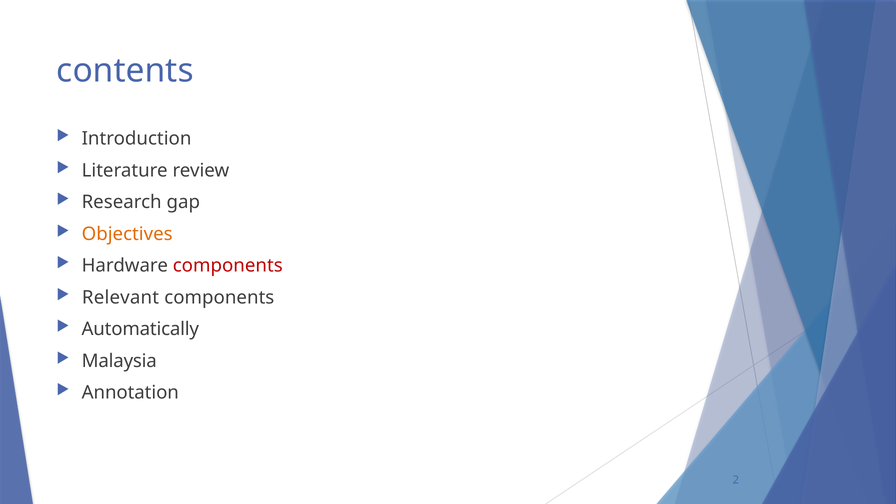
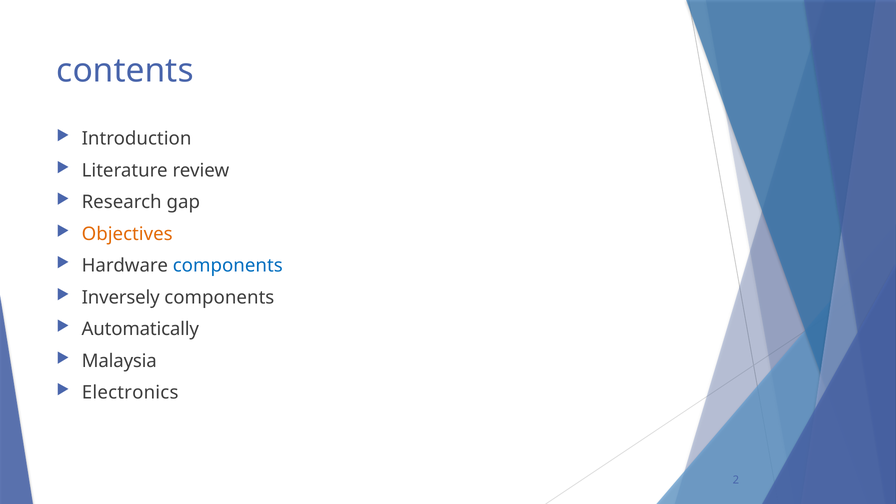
components at (228, 266) colour: red -> blue
Relevant: Relevant -> Inversely
Annotation: Annotation -> Electronics
